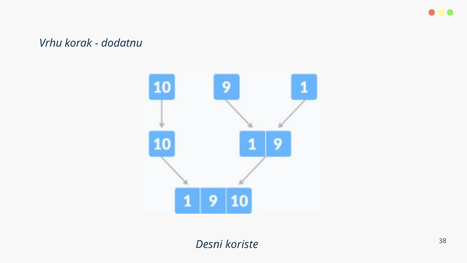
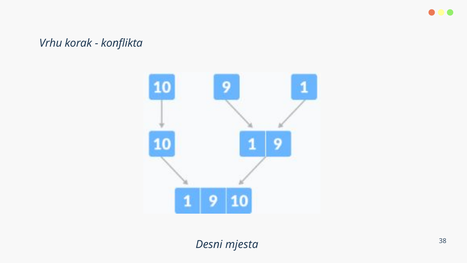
dodatnu: dodatnu -> konflikta
koriste: koriste -> mjesta
